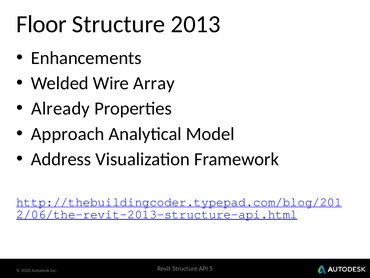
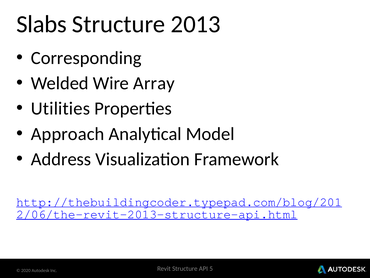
Floor: Floor -> Slabs
Enhancements: Enhancements -> Corresponding
Already: Already -> Utilities
